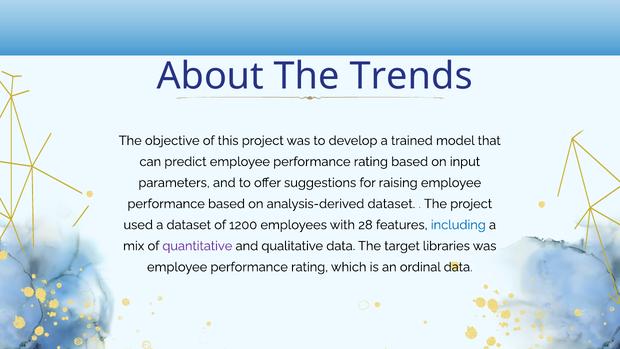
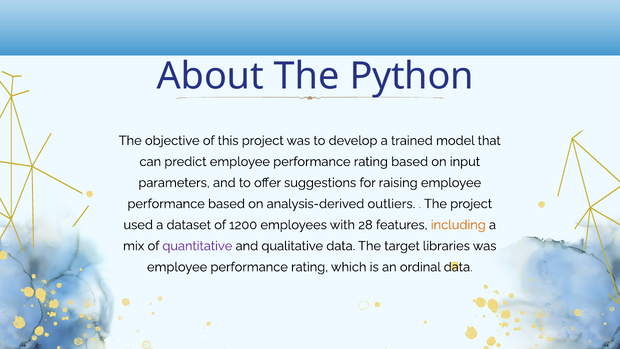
Trends: Trends -> Python
analysis-derived dataset: dataset -> outliers
including colour: blue -> orange
